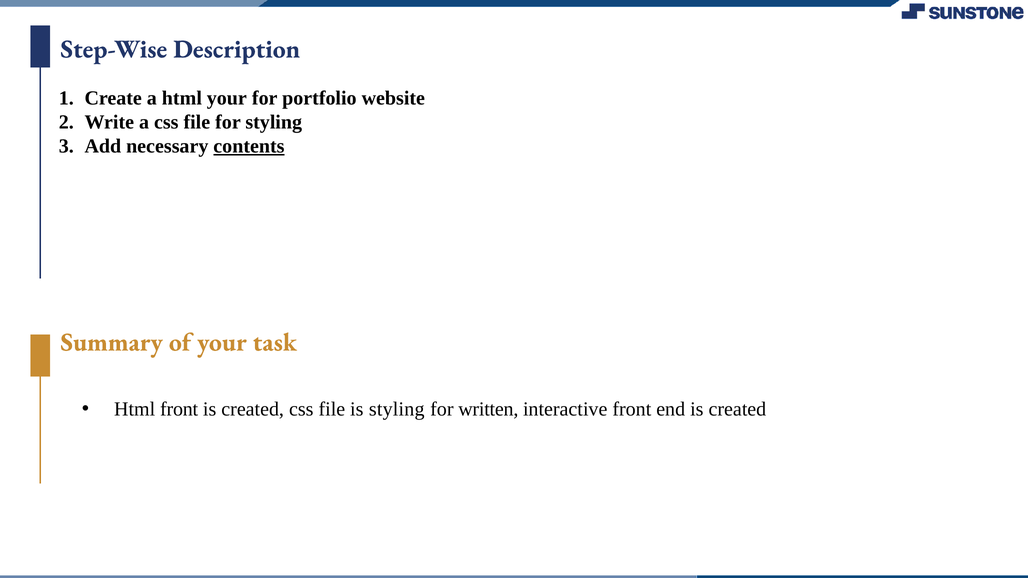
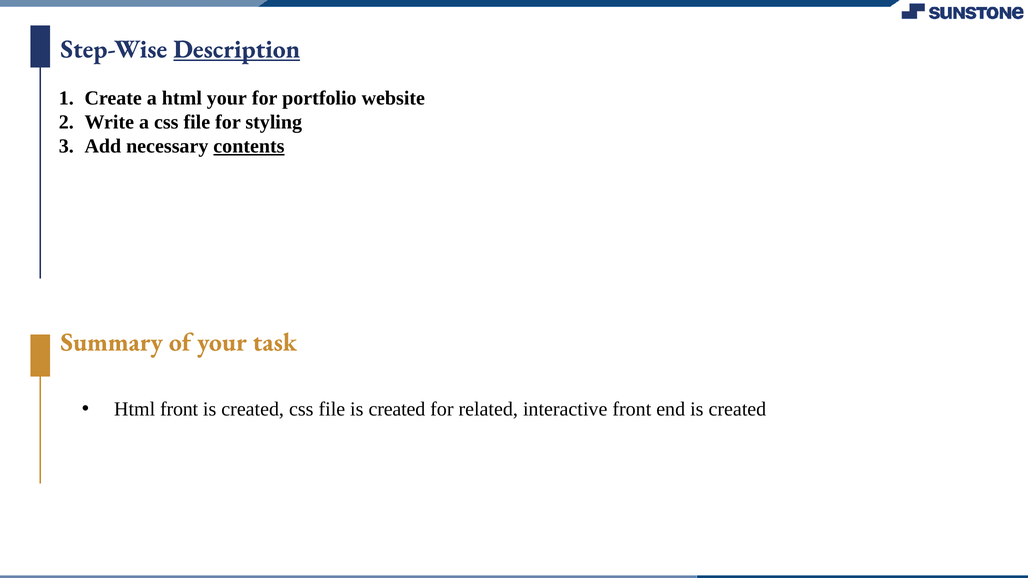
Description underline: none -> present
file is styling: styling -> created
written: written -> related
